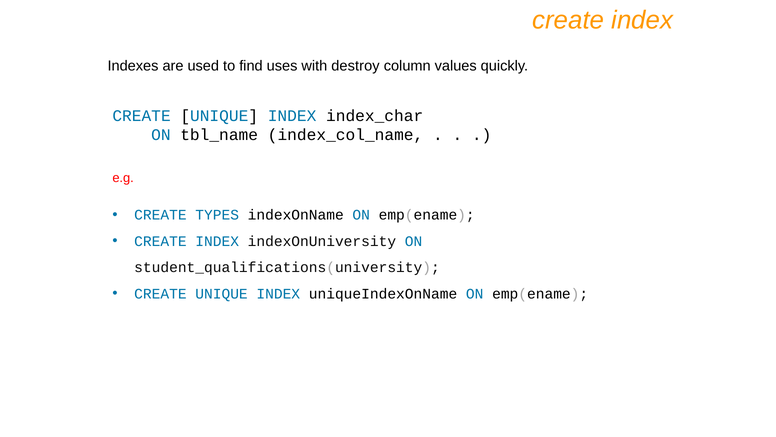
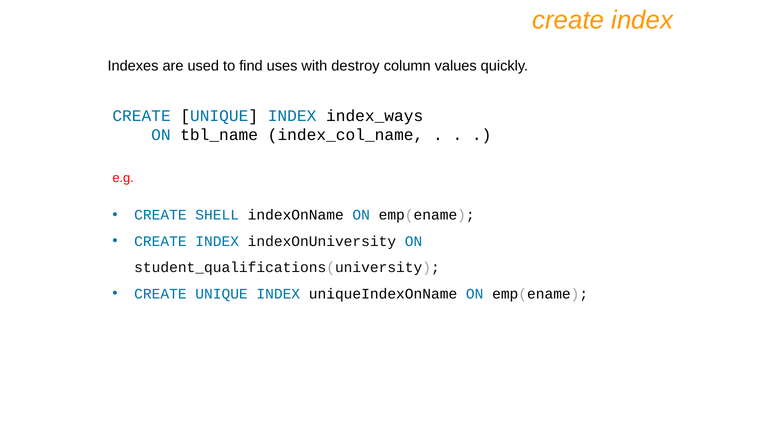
index_char: index_char -> index_ways
TYPES: TYPES -> SHELL
